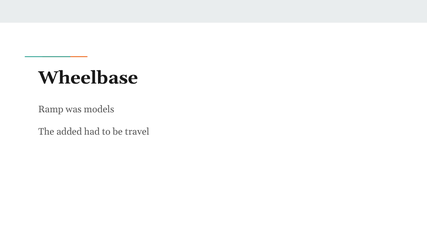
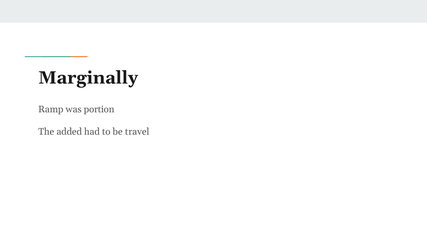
Wheelbase: Wheelbase -> Marginally
models: models -> portion
